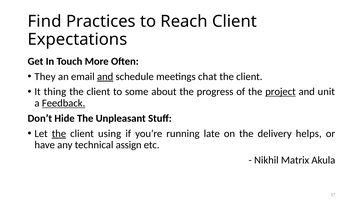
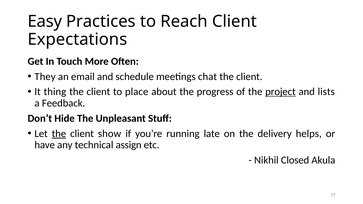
Find: Find -> Easy
and at (105, 77) underline: present -> none
some: some -> place
unit: unit -> lists
Feedback underline: present -> none
using: using -> show
Matrix: Matrix -> Closed
